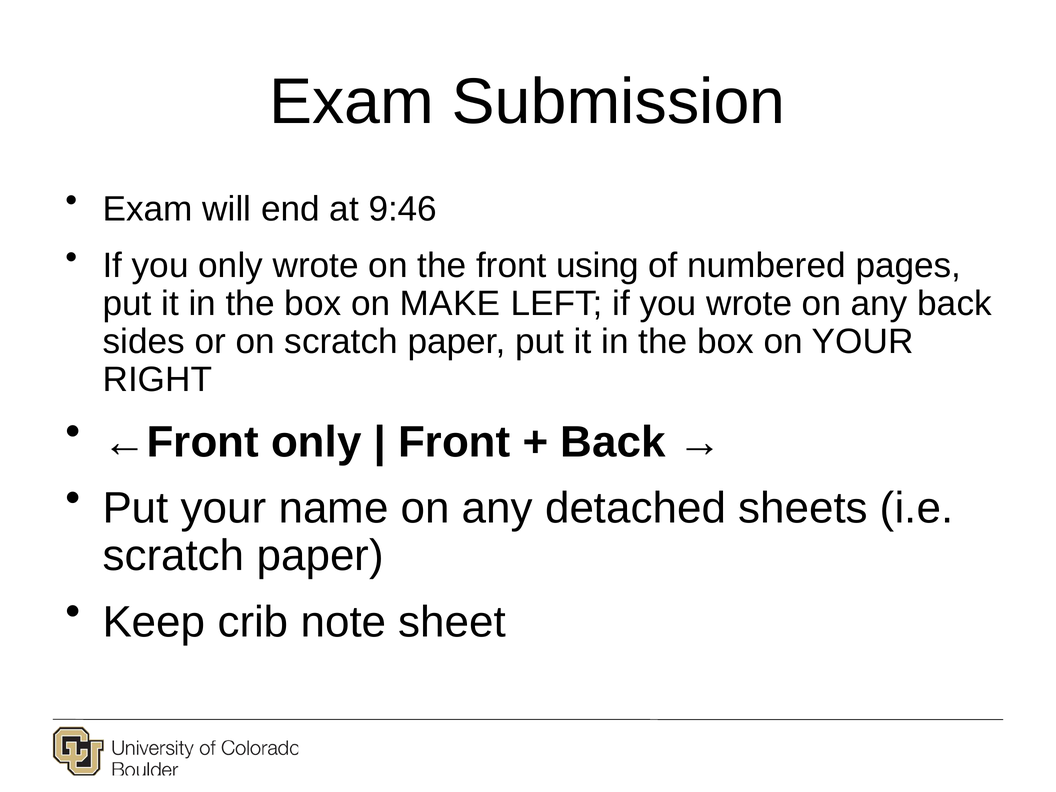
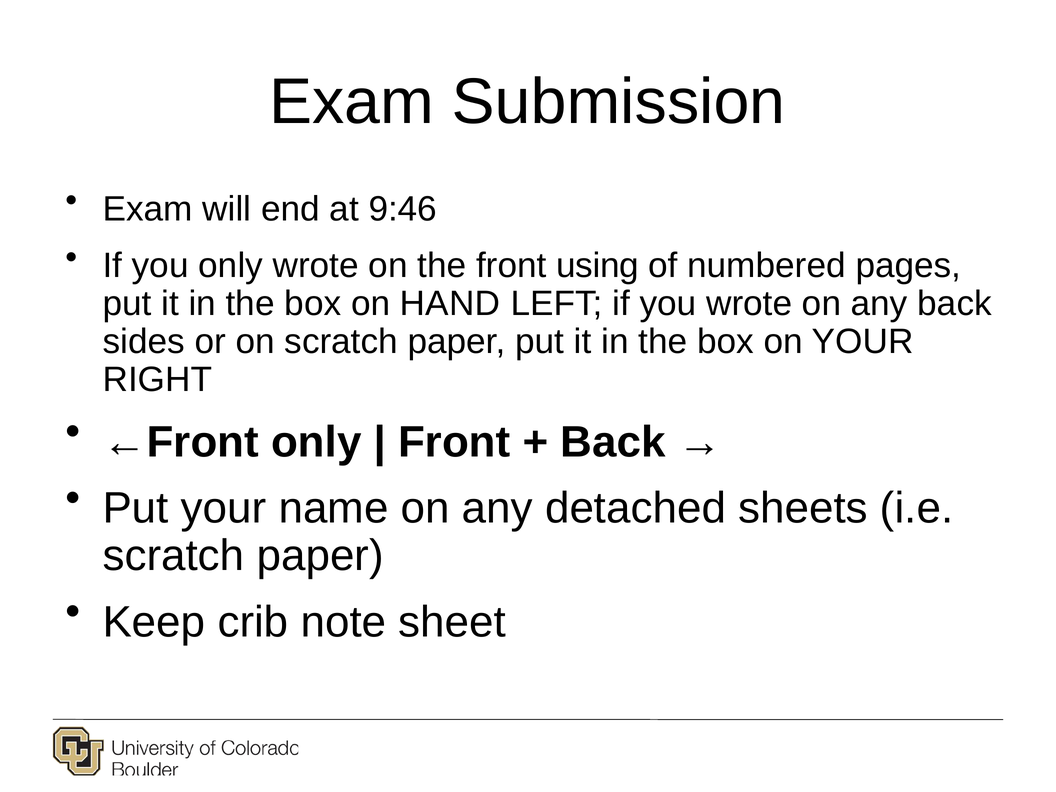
MAKE: MAKE -> HAND
